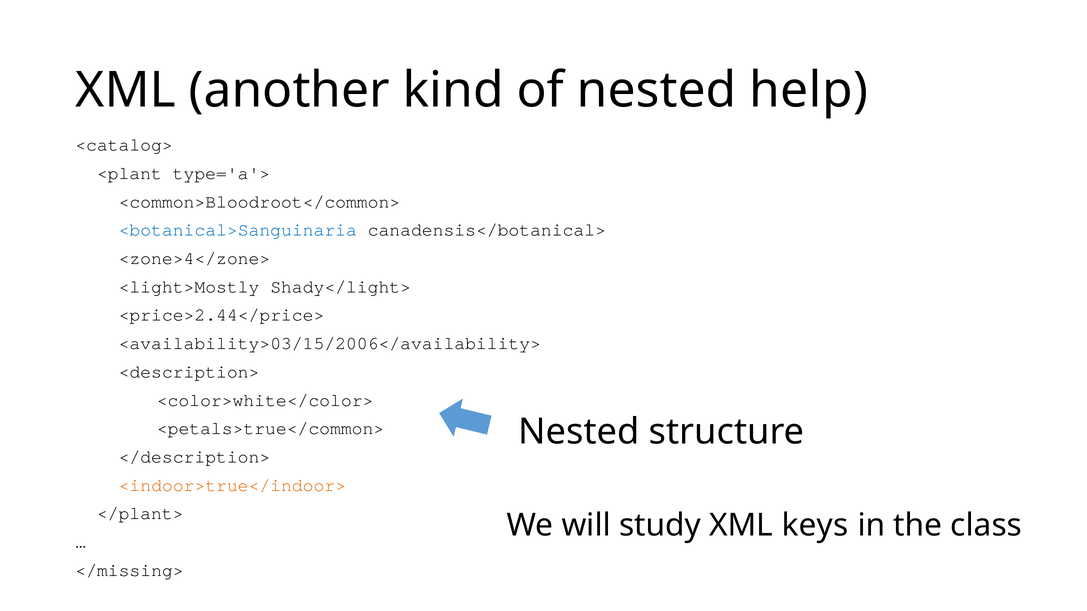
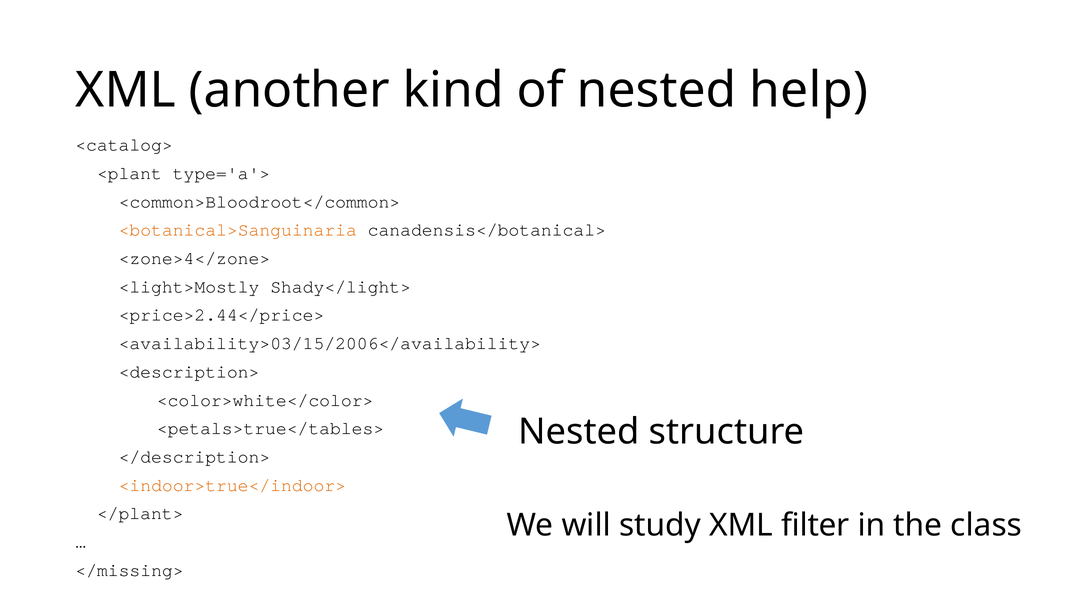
<botanical>Sanguinaria colour: blue -> orange
<petals>true</common>: <petals>true</common> -> <petals>true</tables>
keys: keys -> filter
